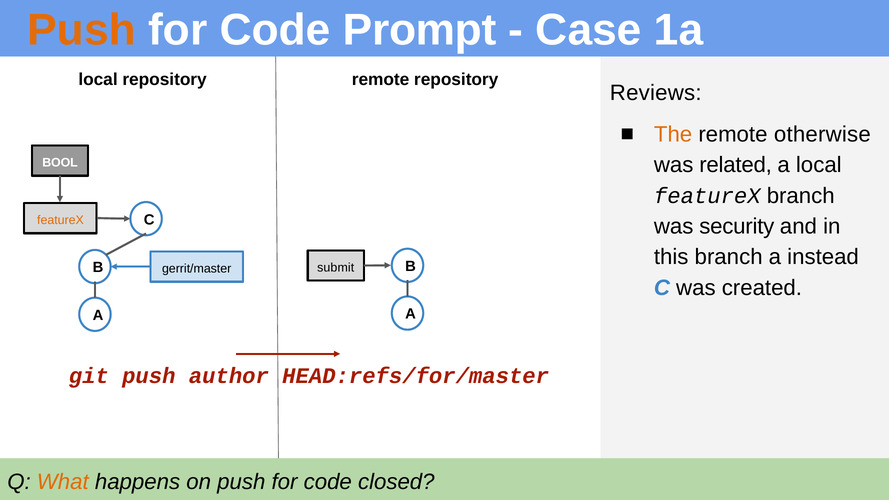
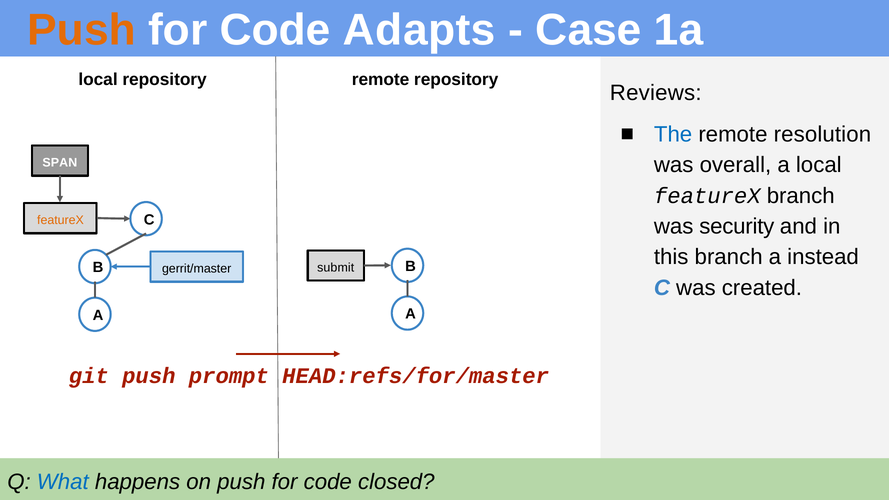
Prompt: Prompt -> Adapts
The colour: orange -> blue
otherwise: otherwise -> resolution
related: related -> overall
BOOL: BOOL -> SPAN
author: author -> prompt
What colour: orange -> blue
